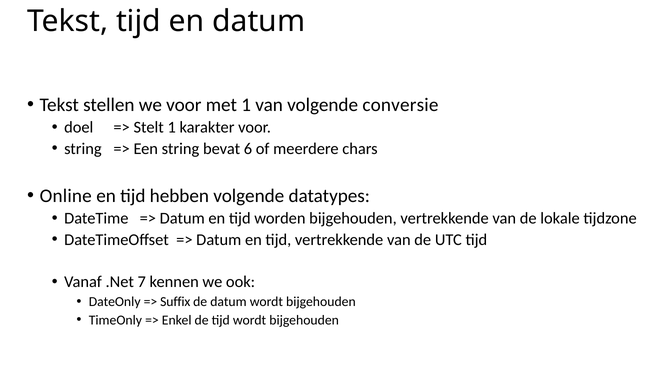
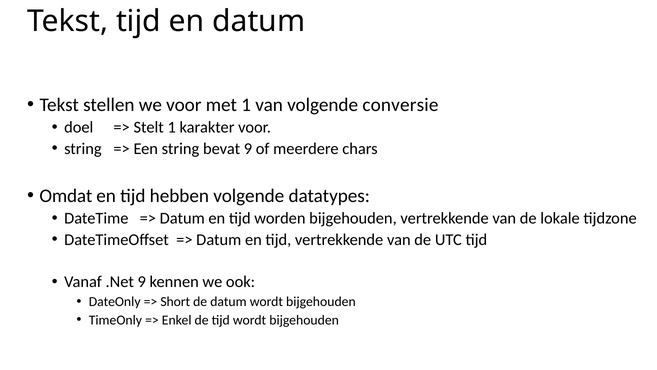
bevat 6: 6 -> 9
Online: Online -> Omdat
.Net 7: 7 -> 9
Suffix: Suffix -> Short
